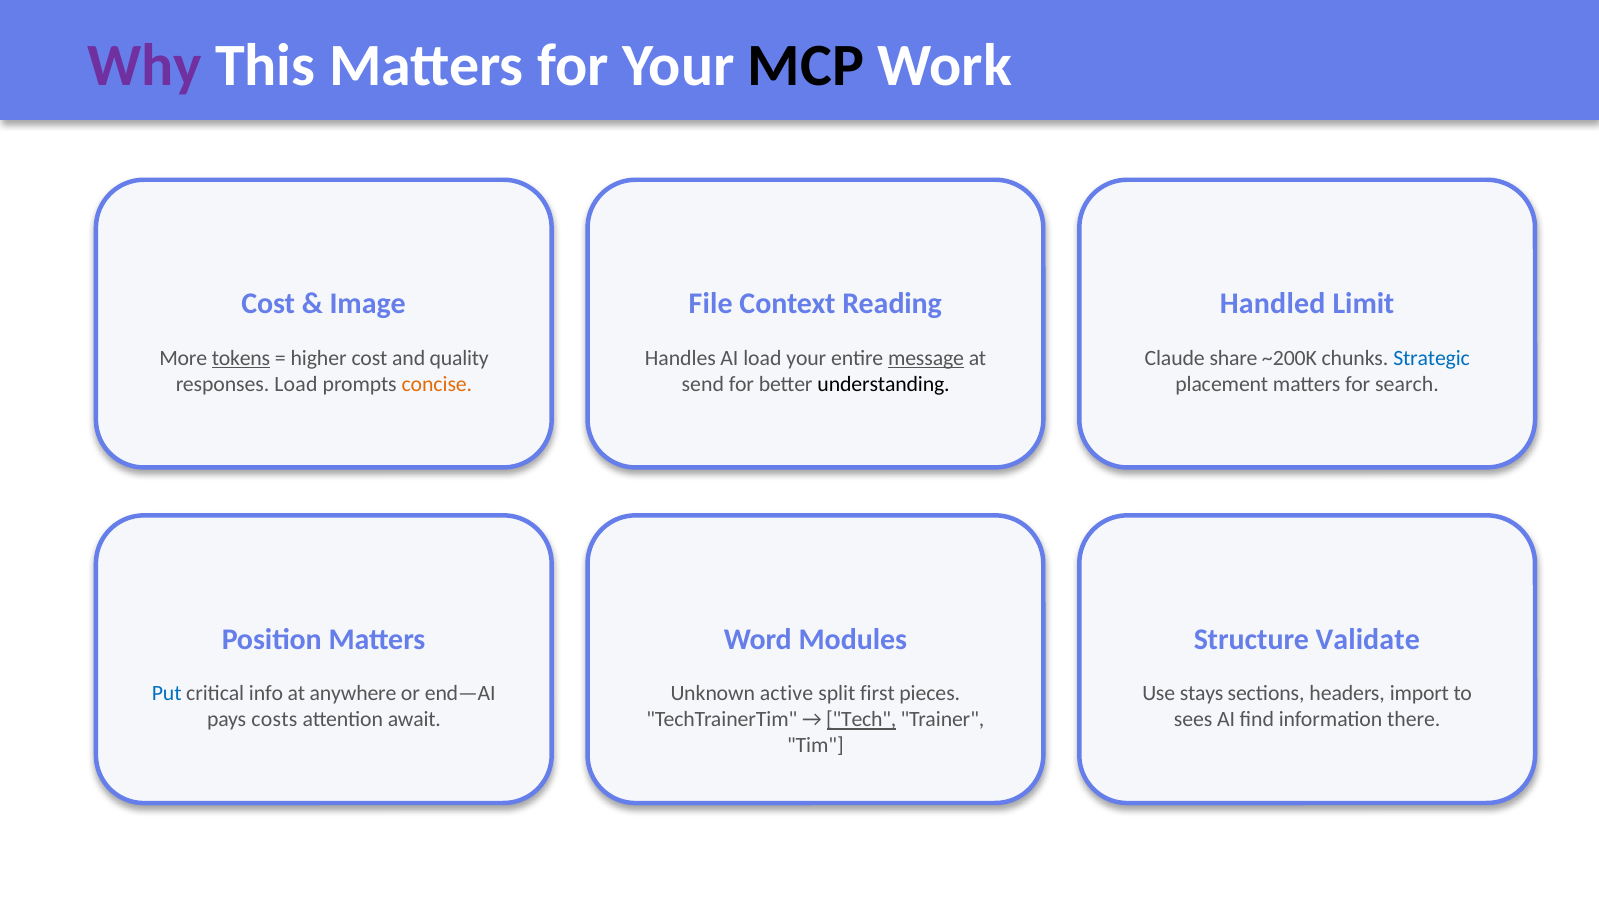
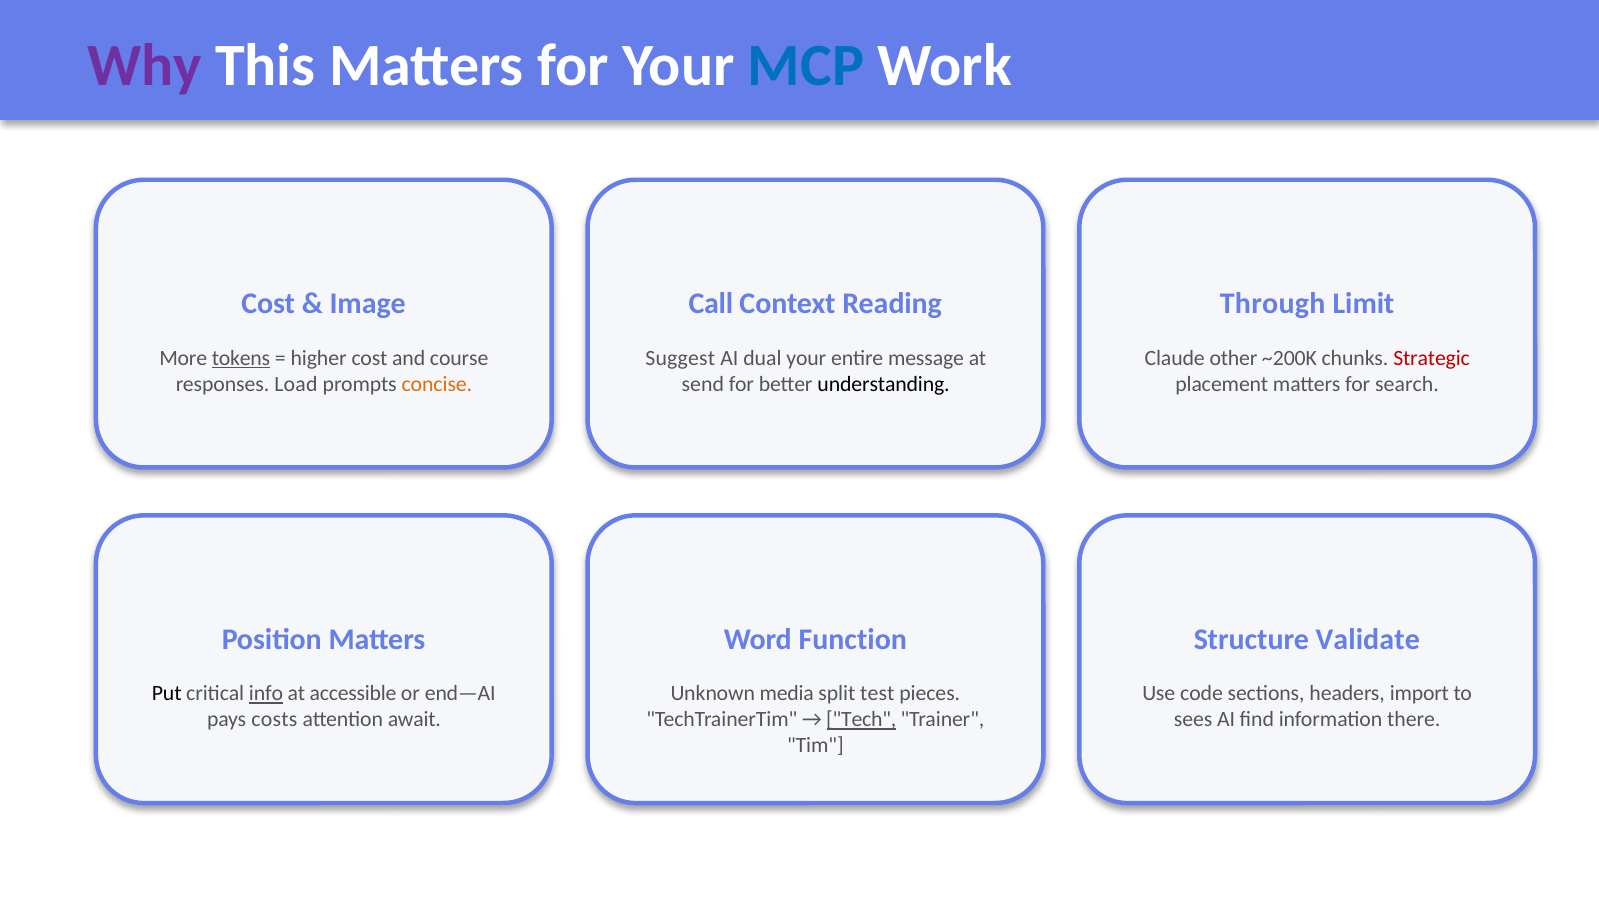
MCP colour: black -> blue
File: File -> Call
Handled: Handled -> Through
quality: quality -> course
Handles: Handles -> Suggest
AI load: load -> dual
message underline: present -> none
share: share -> other
Strategic colour: blue -> red
Modules: Modules -> Function
Put colour: blue -> black
info underline: none -> present
anywhere: anywhere -> accessible
active: active -> media
first: first -> test
stays: stays -> code
